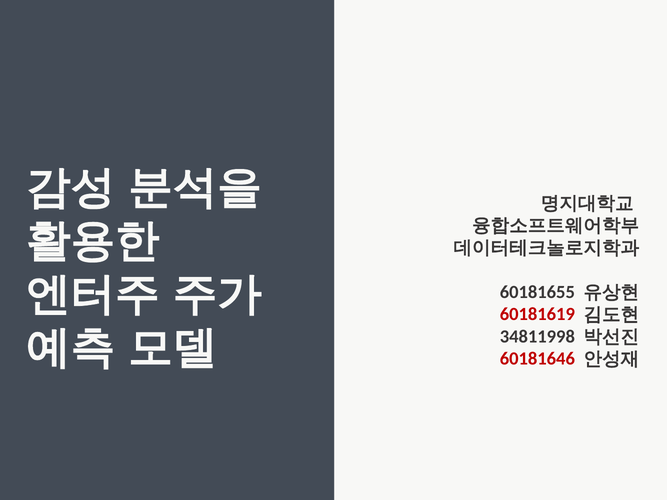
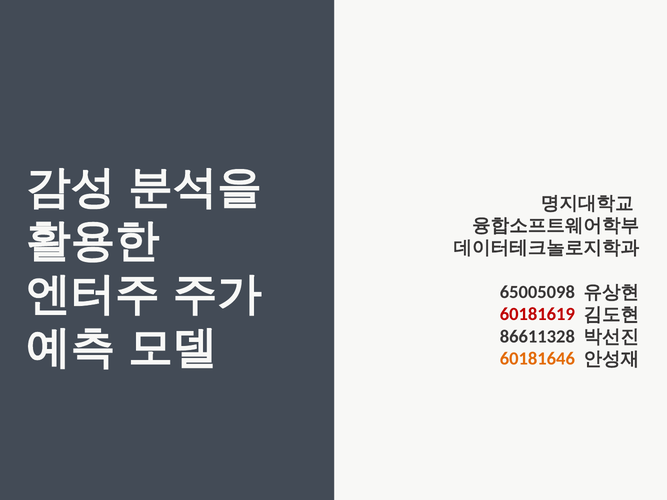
60181655: 60181655 -> 65005098
34811998: 34811998 -> 86611328
60181646 colour: red -> orange
